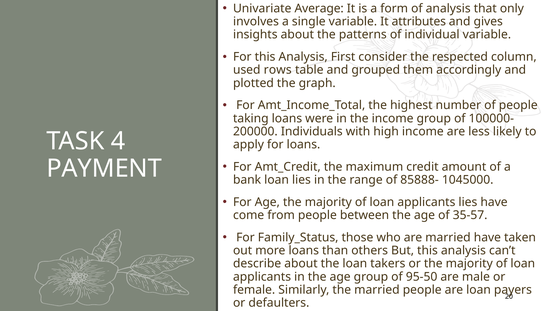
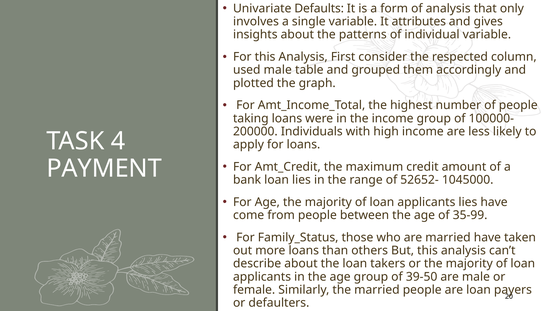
Average: Average -> Defaults
used rows: rows -> male
85888-: 85888- -> 52652-
35-57: 35-57 -> 35-99
95-50: 95-50 -> 39-50
